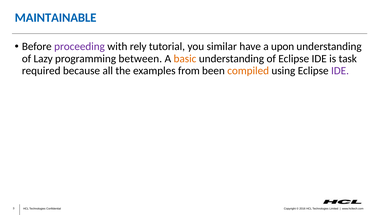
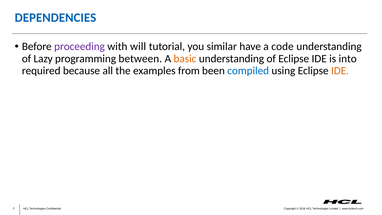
MAINTAINABLE: MAINTAINABLE -> DEPENDENCIES
rely: rely -> will
upon: upon -> code
task: task -> into
compiled colour: orange -> blue
IDE at (340, 71) colour: purple -> orange
